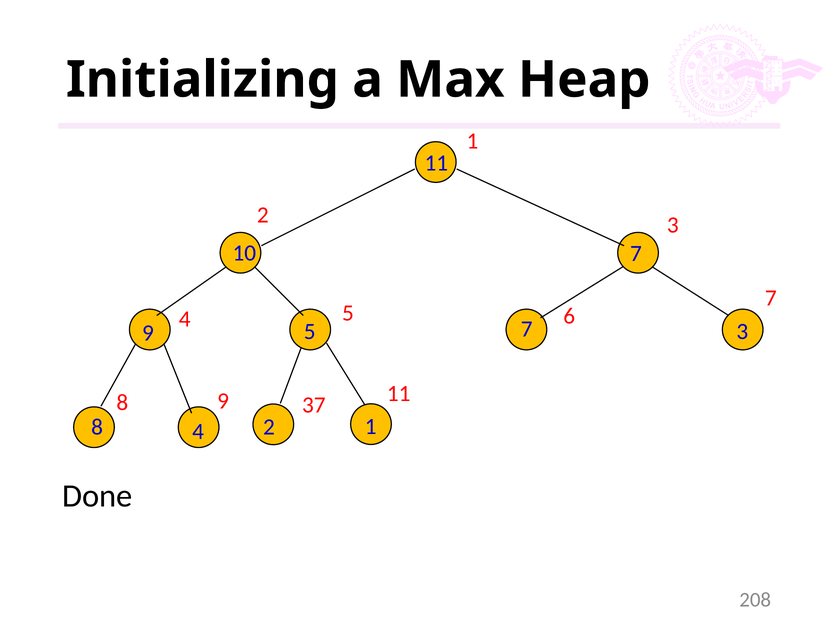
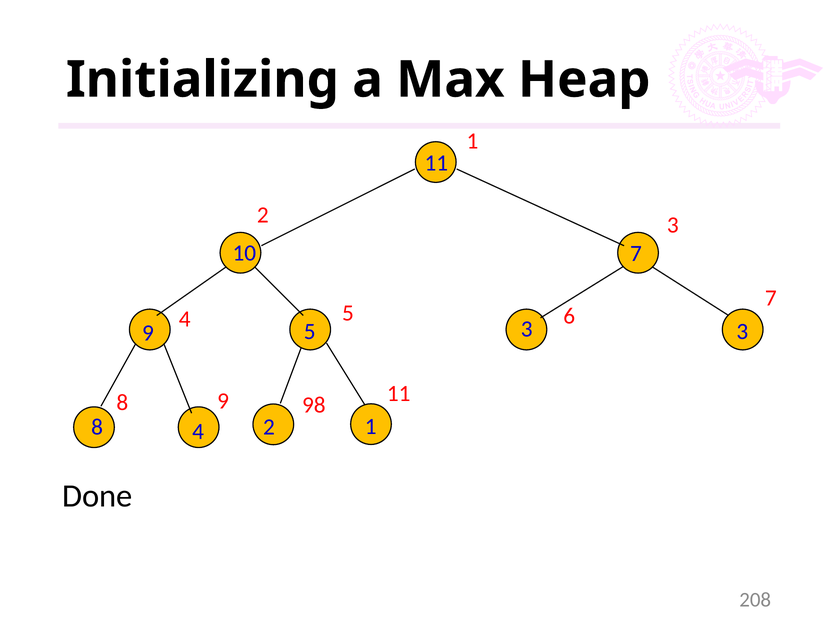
5 7: 7 -> 3
37: 37 -> 98
